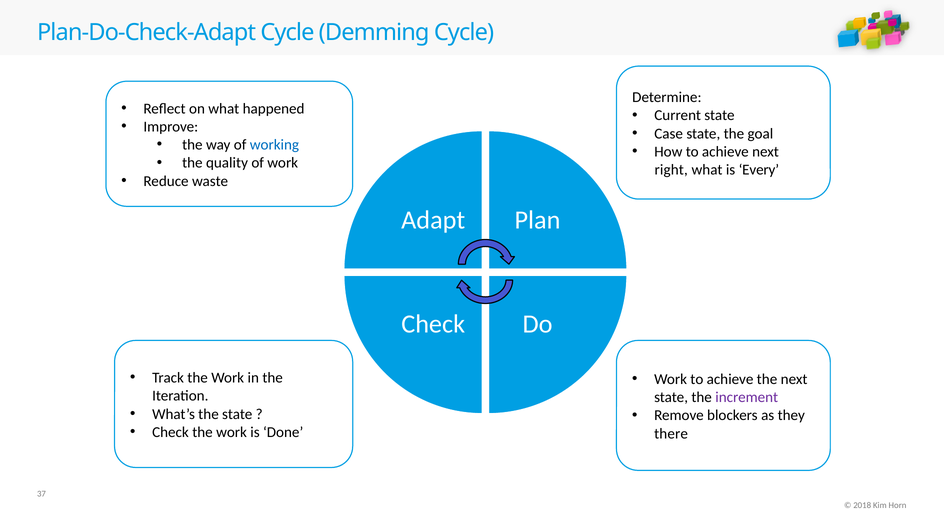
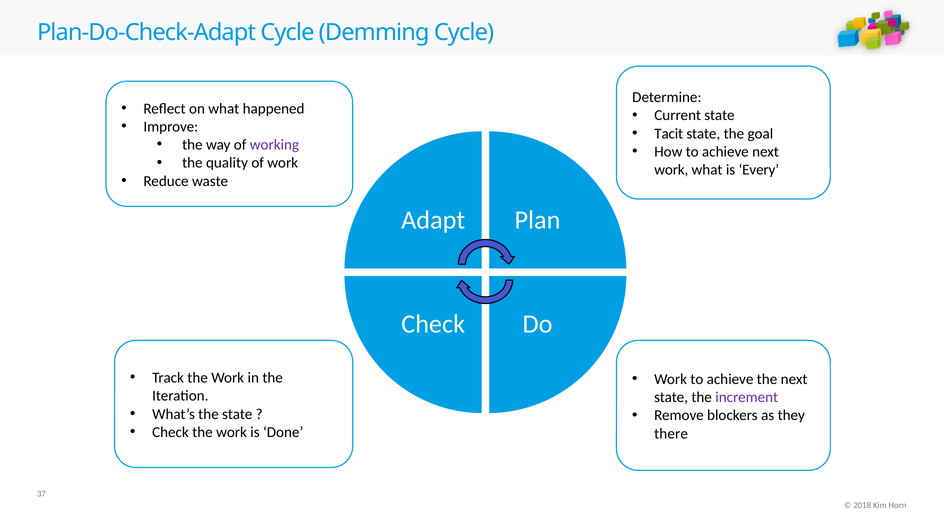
Case: Case -> Tacit
working colour: blue -> purple
right at (671, 170): right -> work
